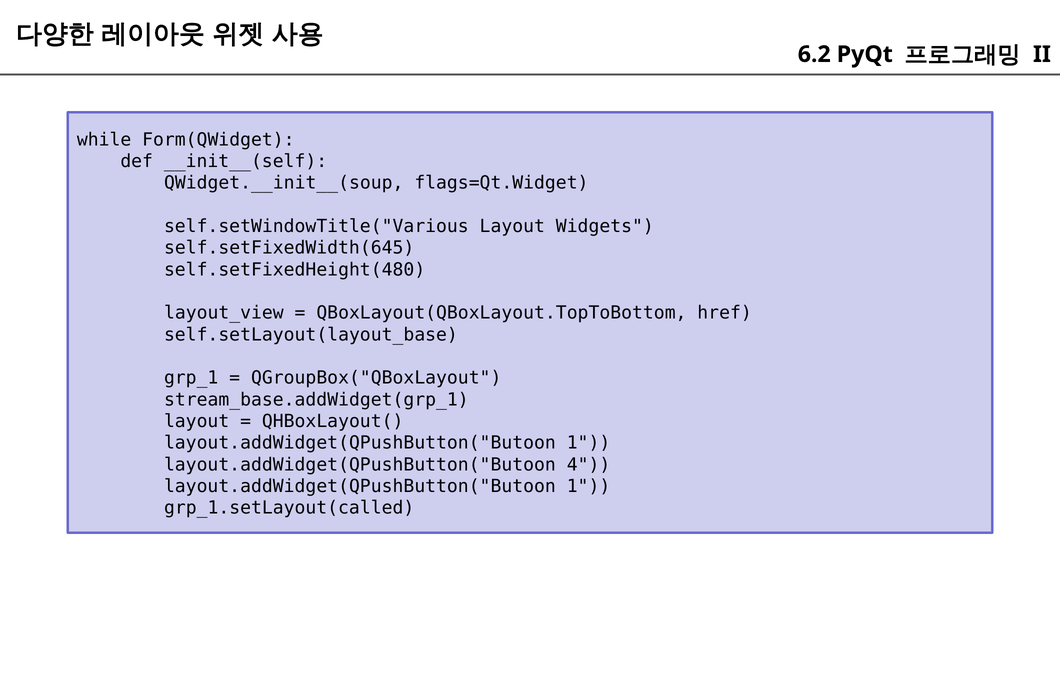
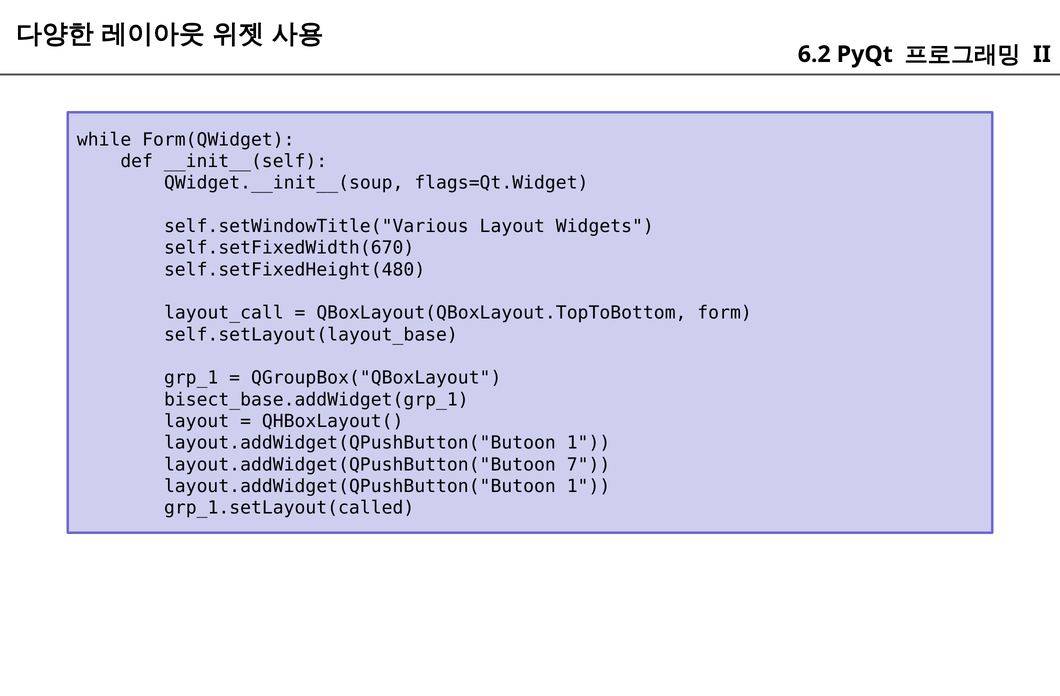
self.setFixedWidth(645: self.setFixedWidth(645 -> self.setFixedWidth(670
layout_view: layout_view -> layout_call
href: href -> form
stream_base.addWidget(grp_1: stream_base.addWidget(grp_1 -> bisect_base.addWidget(grp_1
4: 4 -> 7
